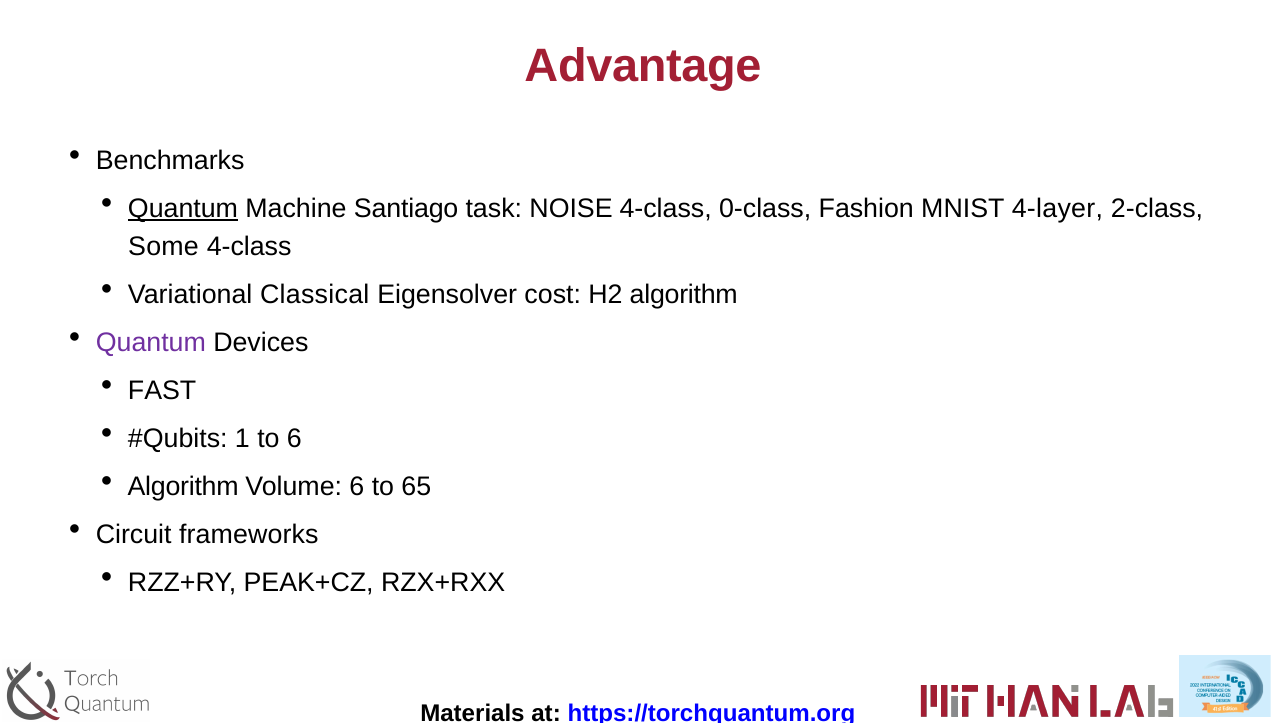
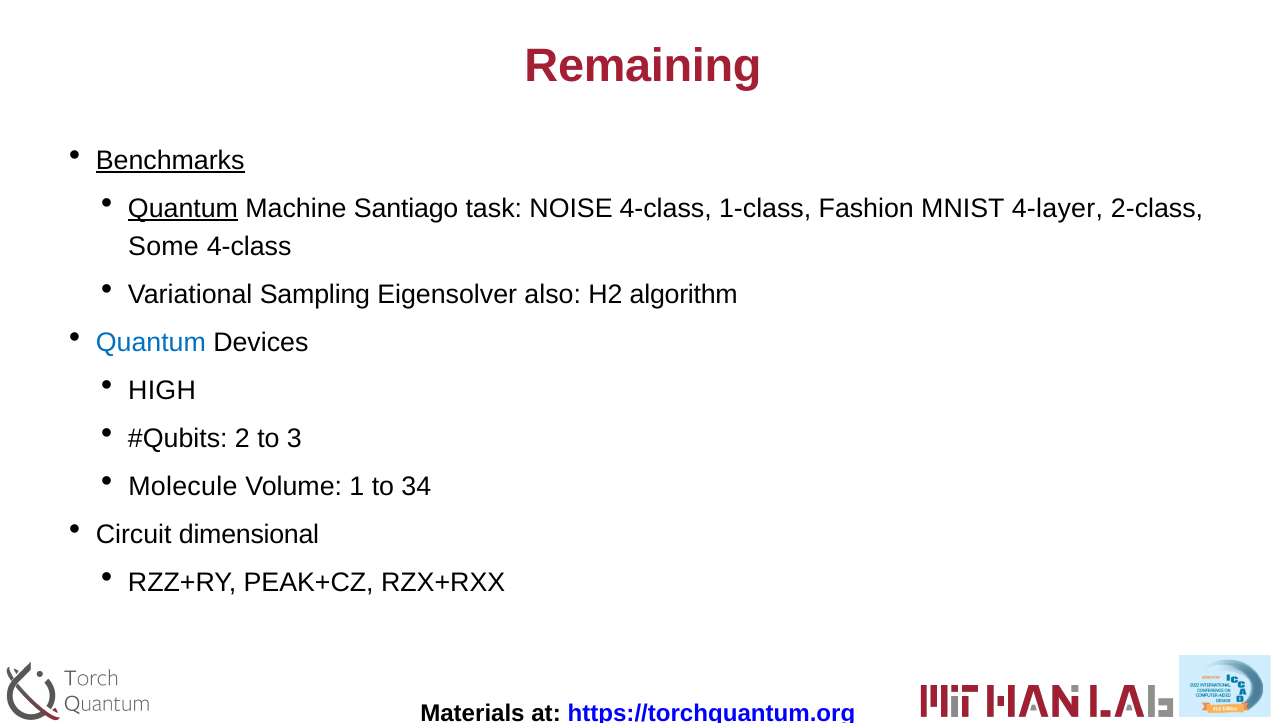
Advantage: Advantage -> Remaining
Benchmarks underline: none -> present
0-class: 0-class -> 1-class
Classical: Classical -> Sampling
cost: cost -> also
Quantum at (151, 343) colour: purple -> blue
FAST: FAST -> HIGH
1: 1 -> 2
to 6: 6 -> 3
Algorithm at (183, 487): Algorithm -> Molecule
Volume 6: 6 -> 1
65: 65 -> 34
frameworks: frameworks -> dimensional
